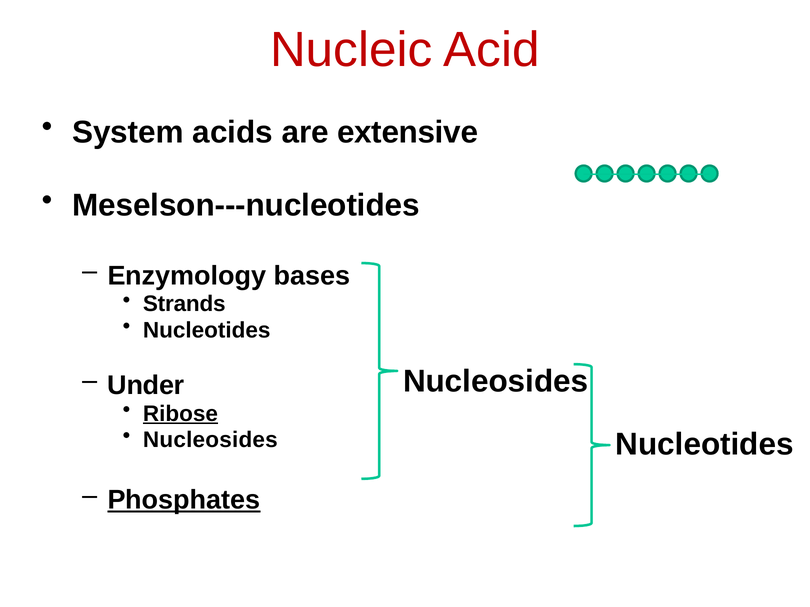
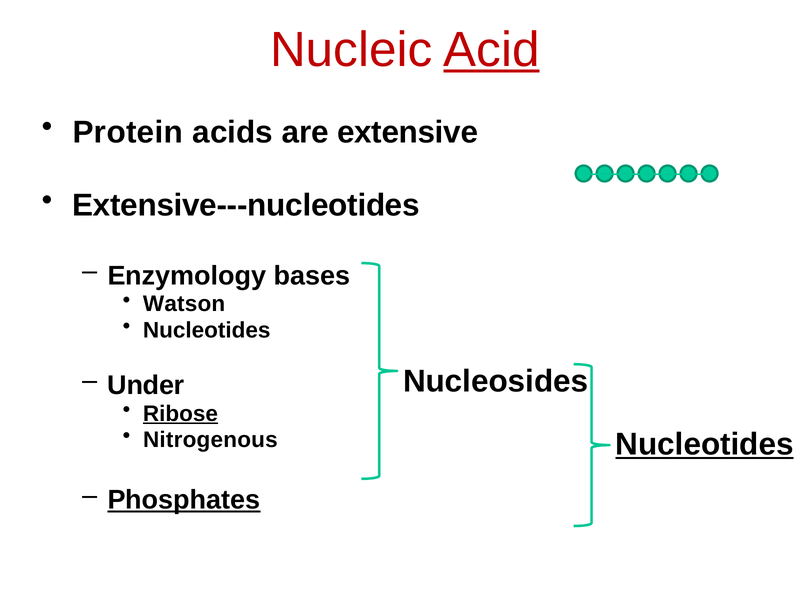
Acid underline: none -> present
System: System -> Protein
Meselson---nucleotides: Meselson---nucleotides -> Extensive---nucleotides
Strands: Strands -> Watson
Nucleosides at (210, 440): Nucleosides -> Nitrogenous
Nucleotides at (705, 445) underline: none -> present
